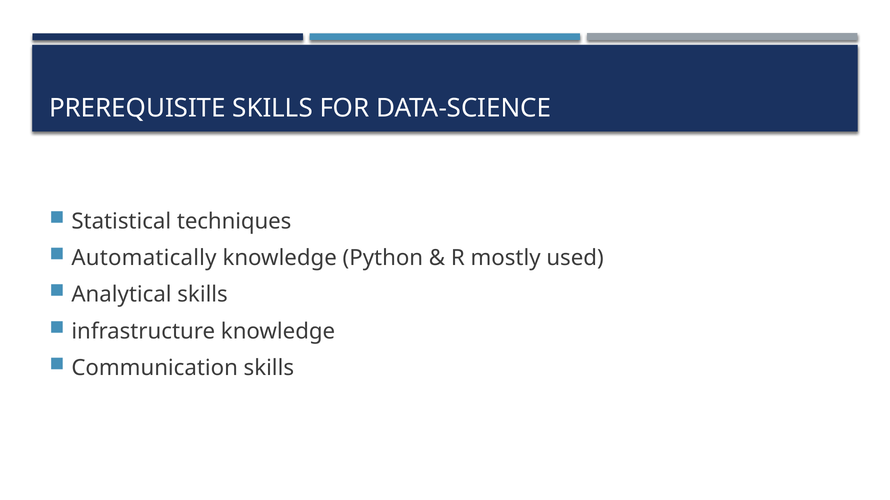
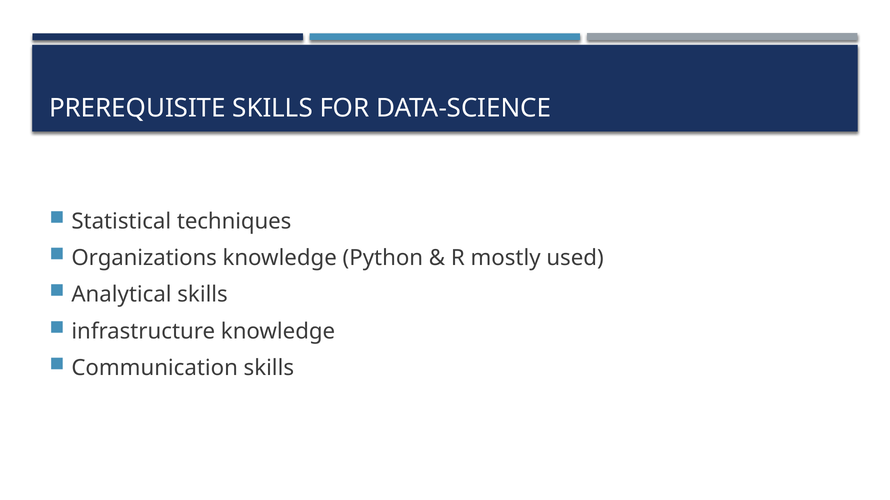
Automatically: Automatically -> Organizations
